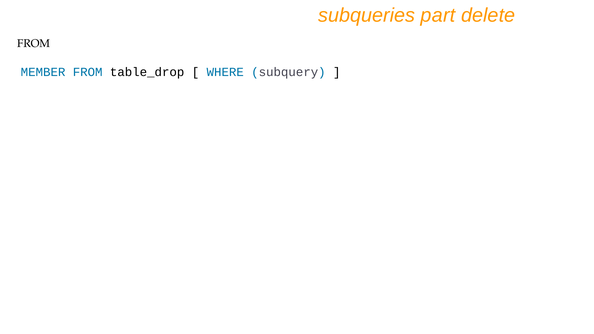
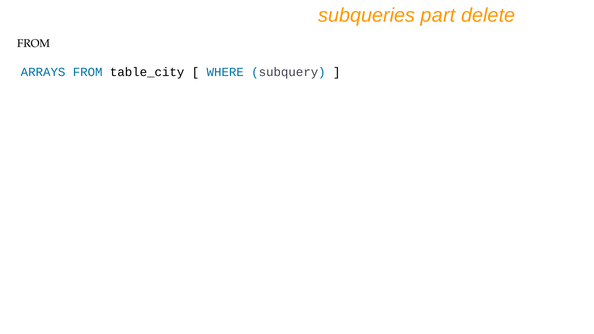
MEMBER: MEMBER -> ARRAYS
table_drop: table_drop -> table_city
